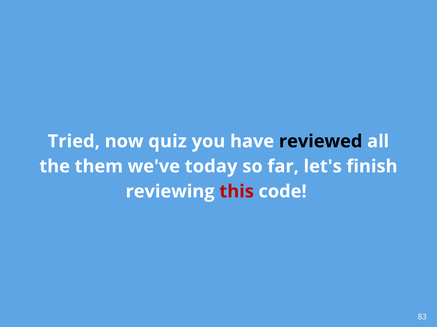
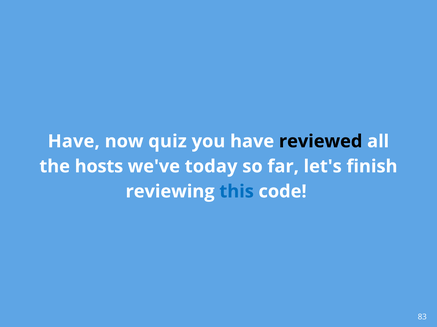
Tried at (74, 142): Tried -> Have
them: them -> hosts
this colour: red -> blue
